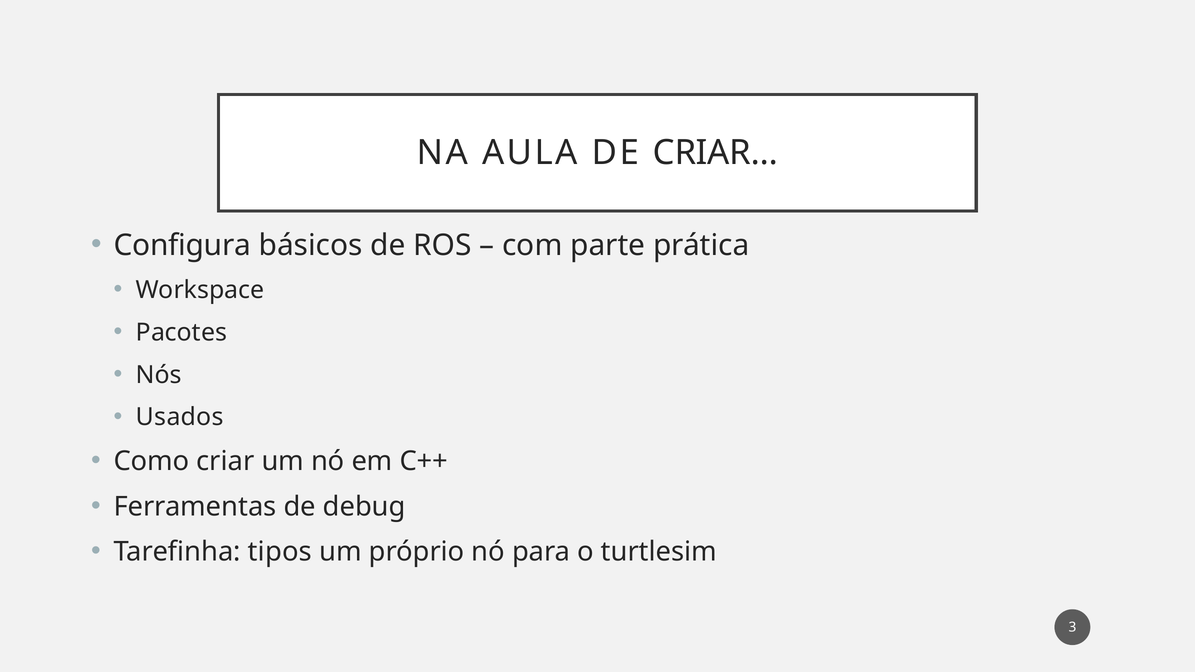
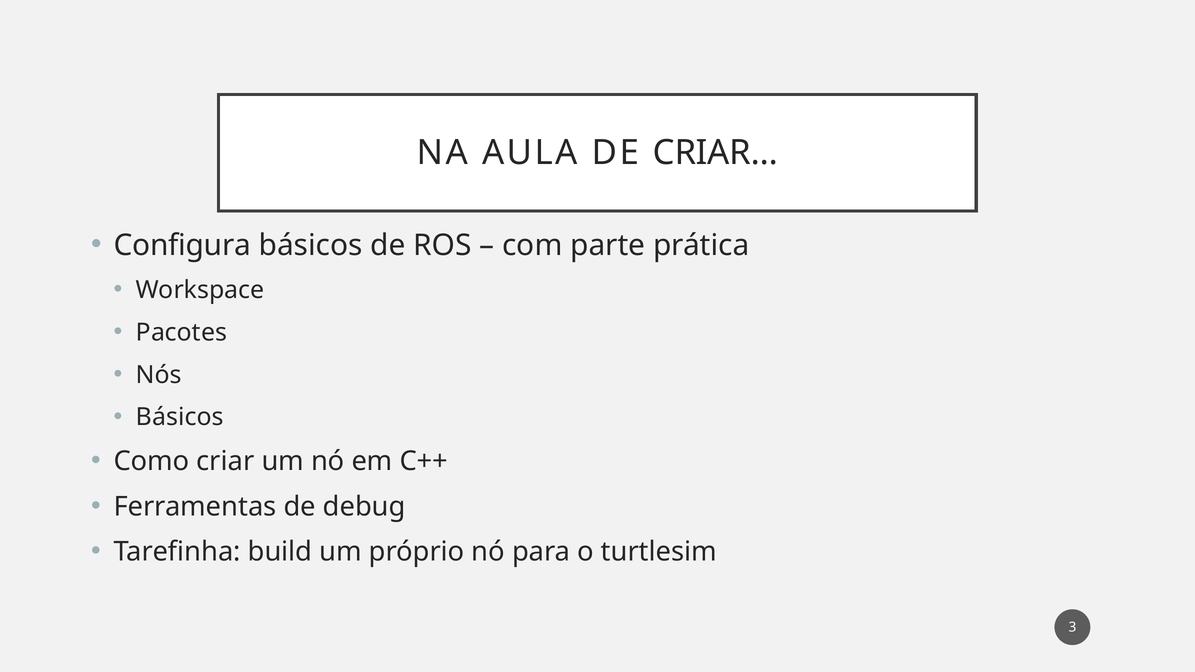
Usados at (180, 417): Usados -> Básicos
tipos: tipos -> build
